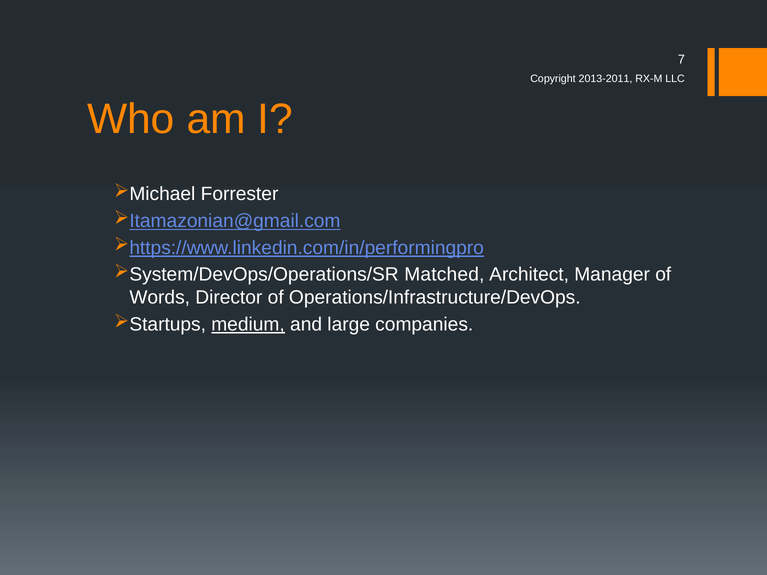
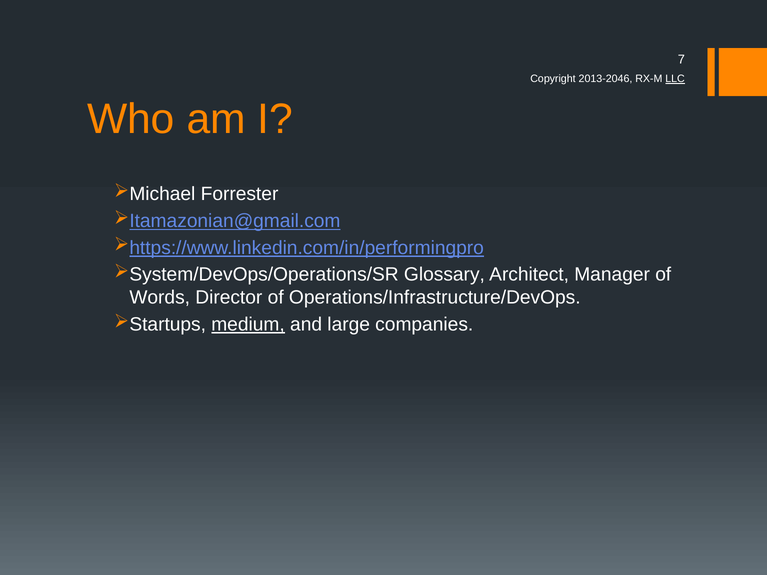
2013-2011: 2013-2011 -> 2013-2046
LLC underline: none -> present
Matched: Matched -> Glossary
